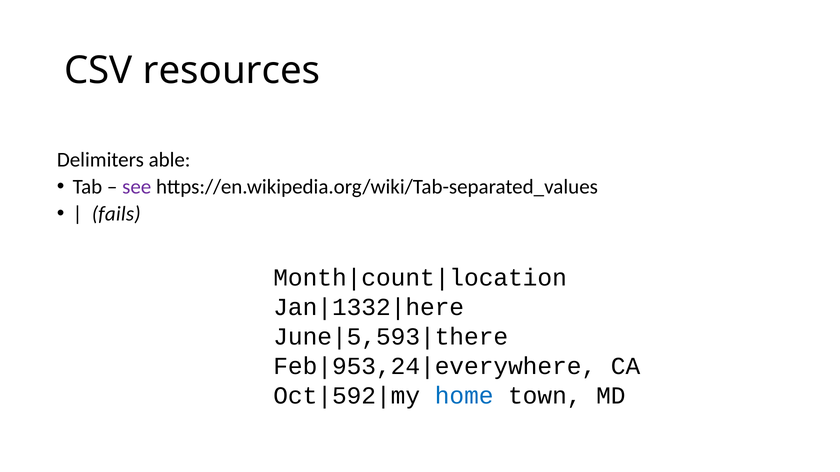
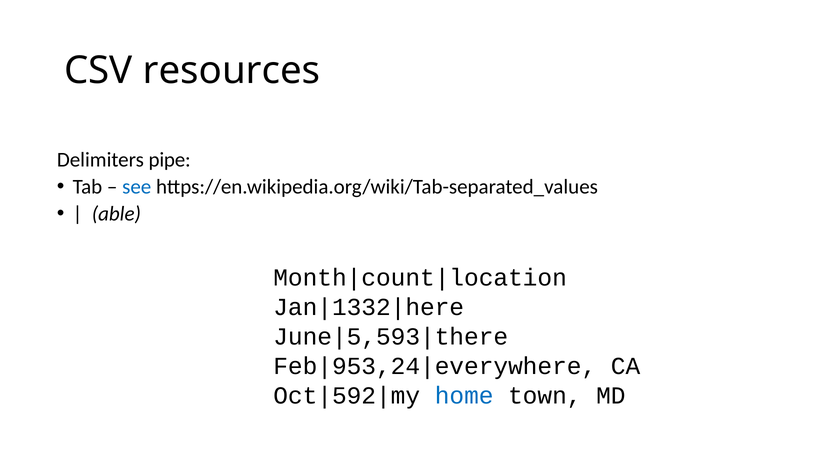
able: able -> pipe
see colour: purple -> blue
fails: fails -> able
